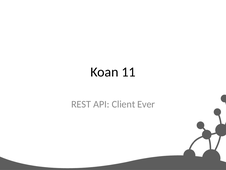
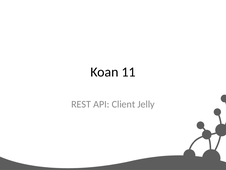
Ever: Ever -> Jelly
